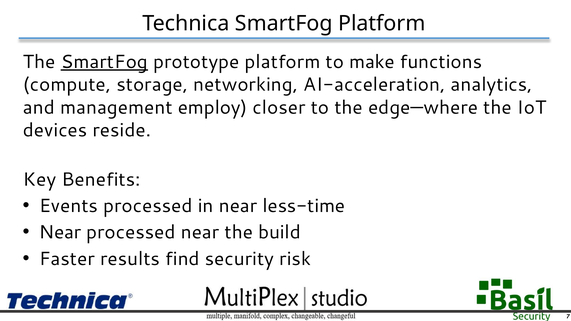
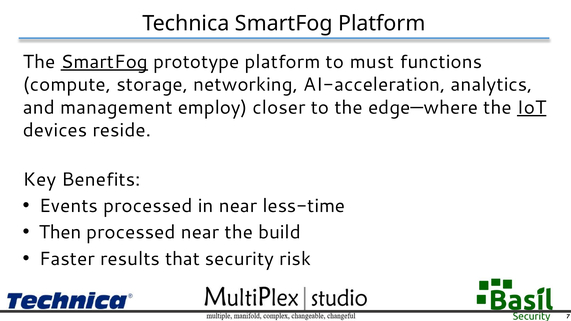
make: make -> must
IoT underline: none -> present
Near at (60, 232): Near -> Then
find: find -> that
